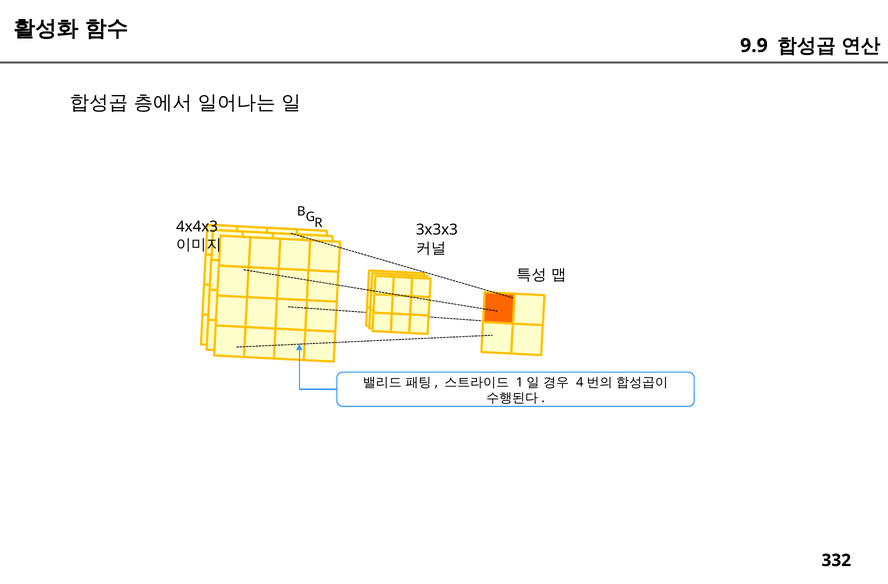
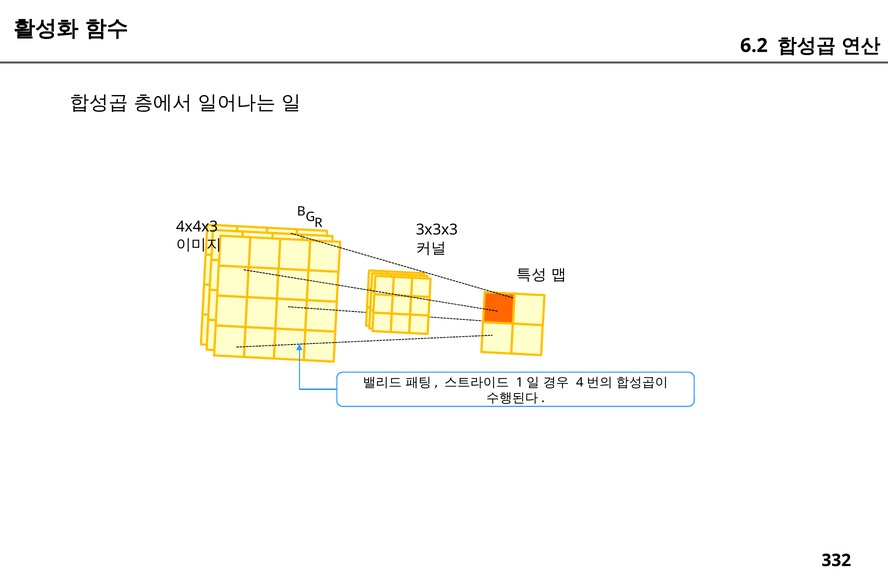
9.9: 9.9 -> 6.2
